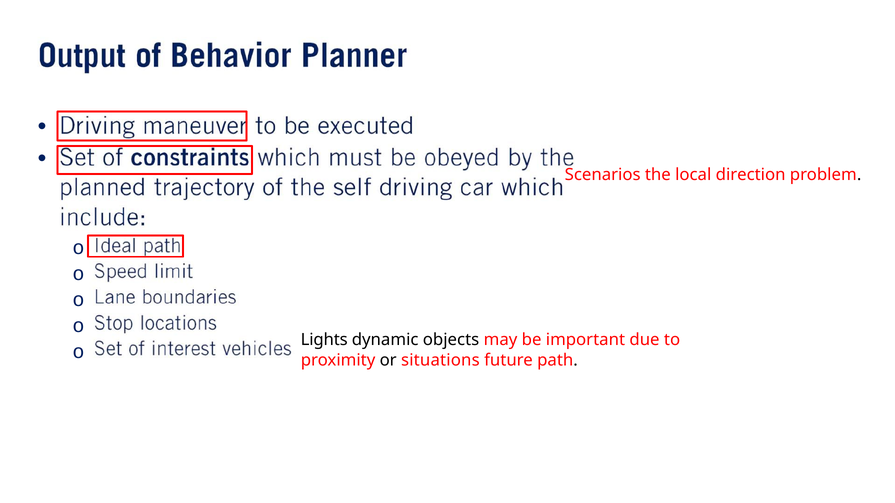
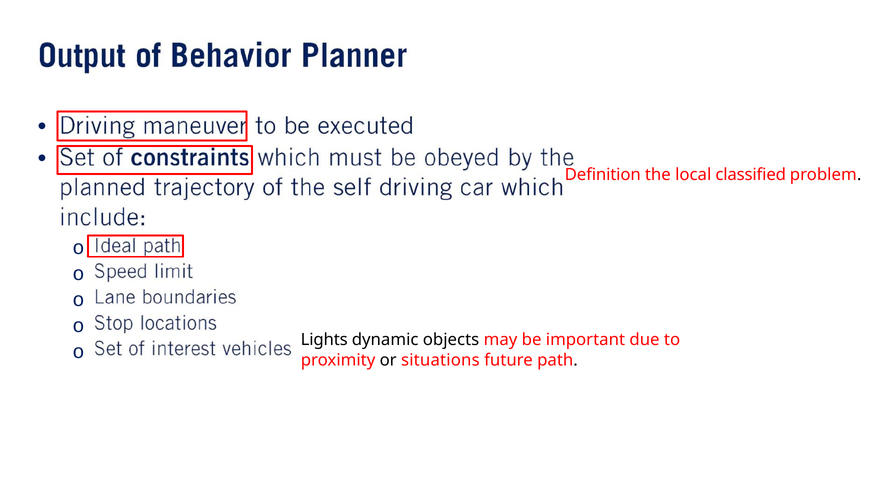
Scenarios: Scenarios -> Definition
direction: direction -> classified
